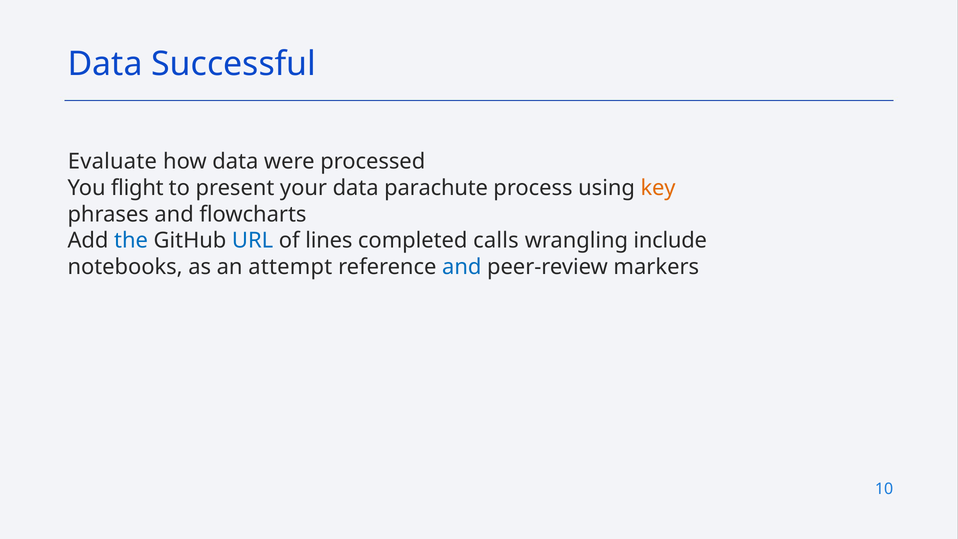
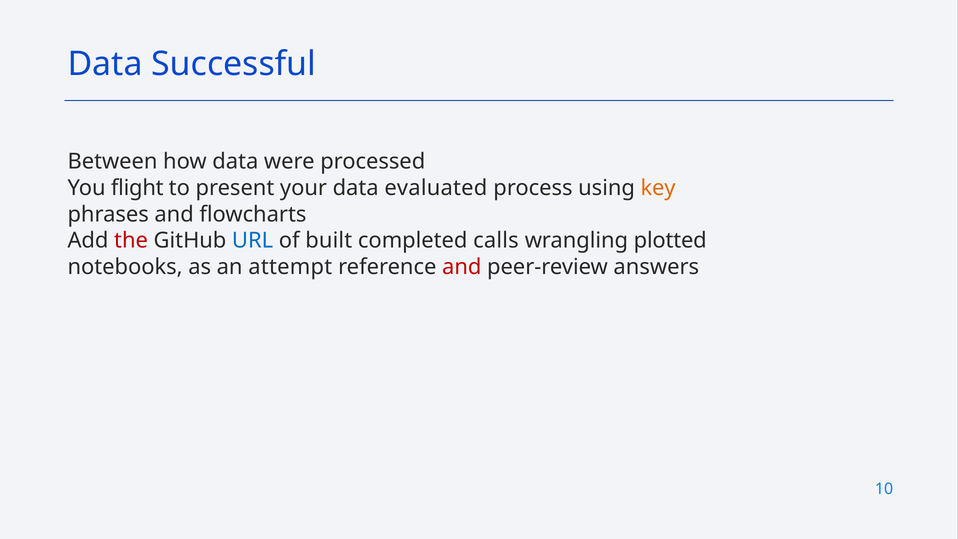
Evaluate: Evaluate -> Between
parachute: parachute -> evaluated
the colour: blue -> red
lines: lines -> built
include: include -> plotted
and at (462, 267) colour: blue -> red
markers: markers -> answers
